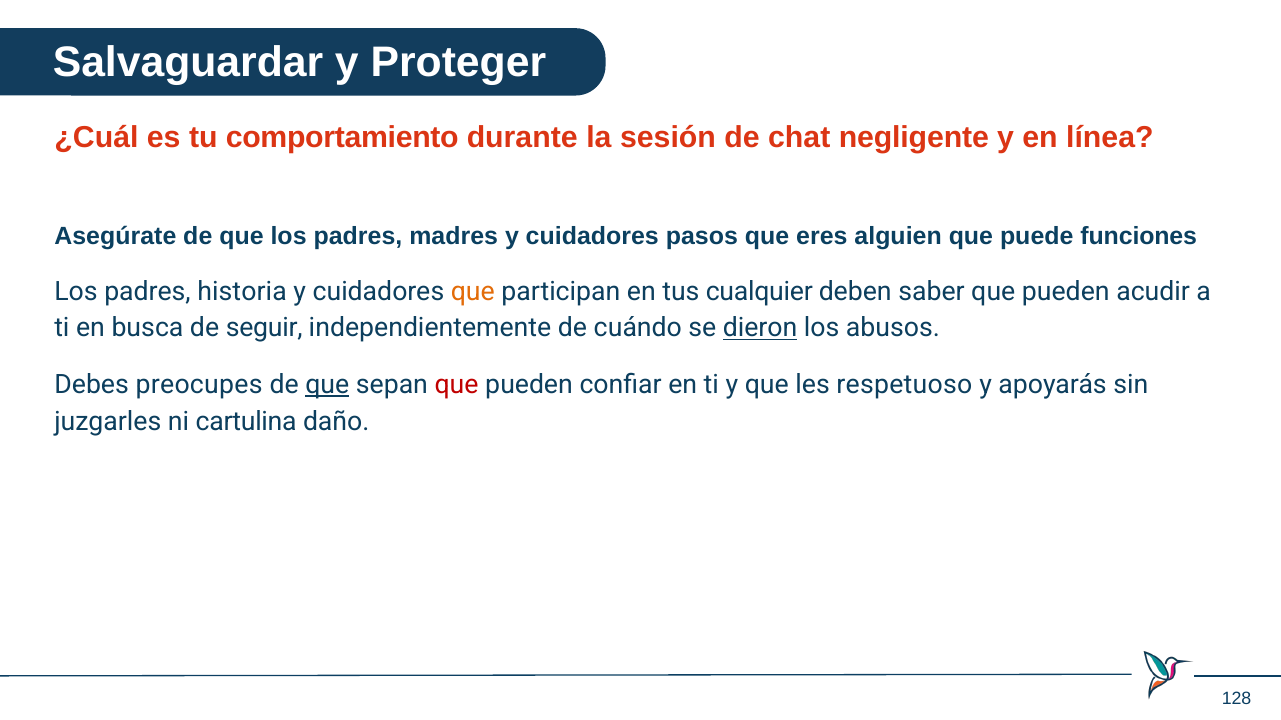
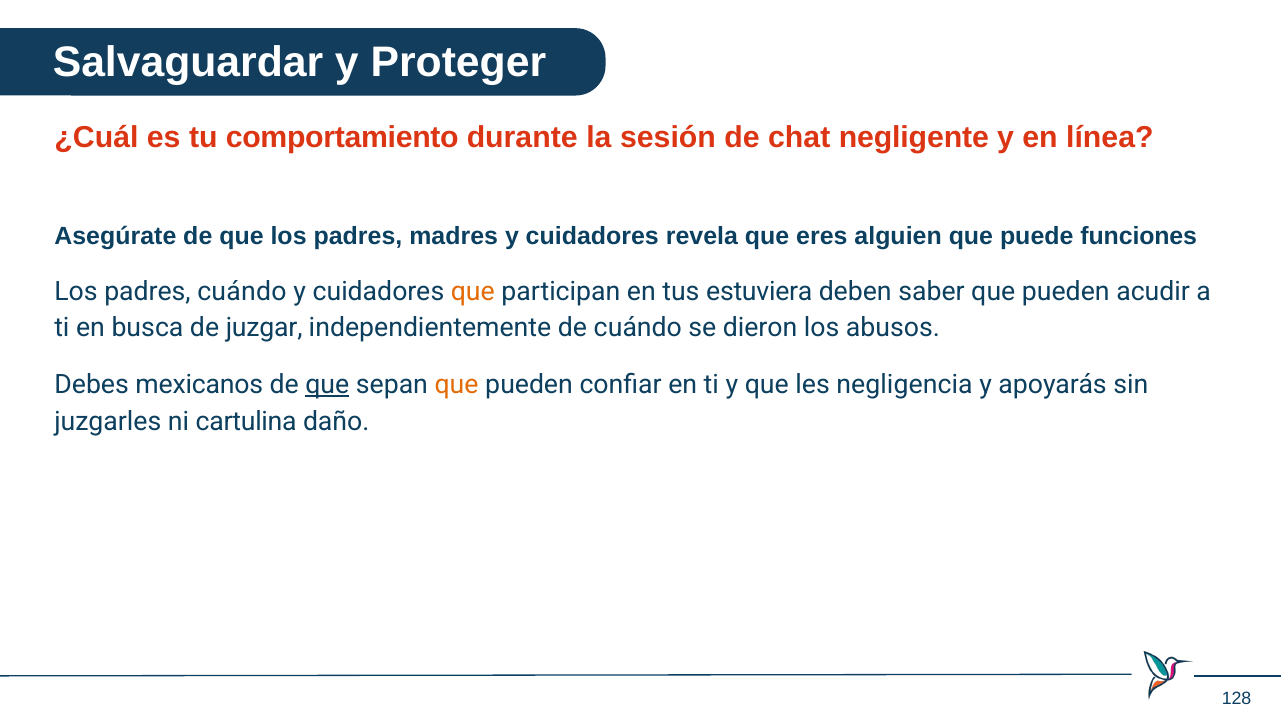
pasos: pasos -> revela
padres historia: historia -> cuándo
cualquier: cualquier -> estuviera
seguir: seguir -> juzgar
dieron underline: present -> none
preocupes: preocupes -> mexicanos
que at (457, 385) colour: red -> orange
respetuoso: respetuoso -> negligencia
